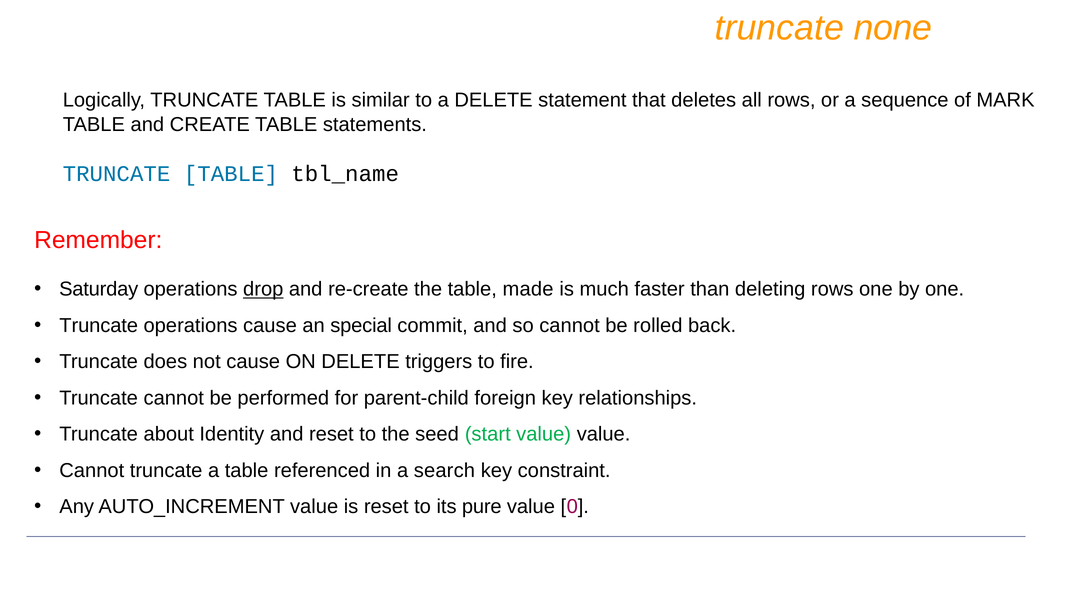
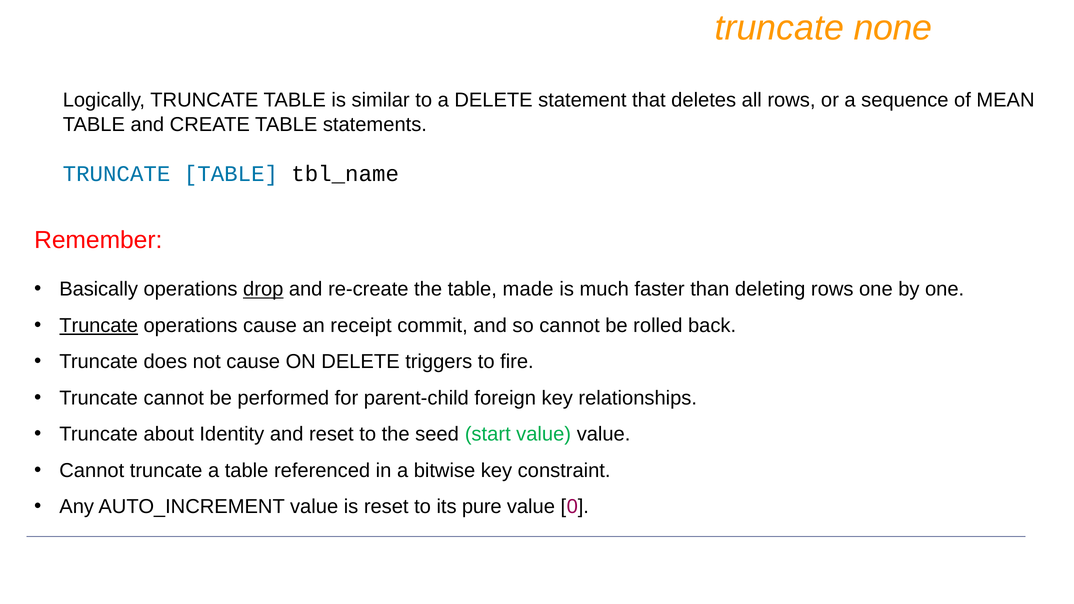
MARK: MARK -> MEAN
Saturday: Saturday -> Basically
Truncate at (99, 326) underline: none -> present
special: special -> receipt
search: search -> bitwise
